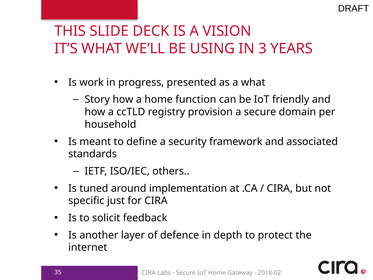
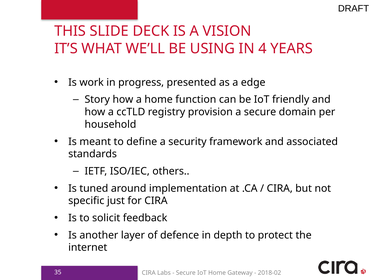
3: 3 -> 4
a what: what -> edge
